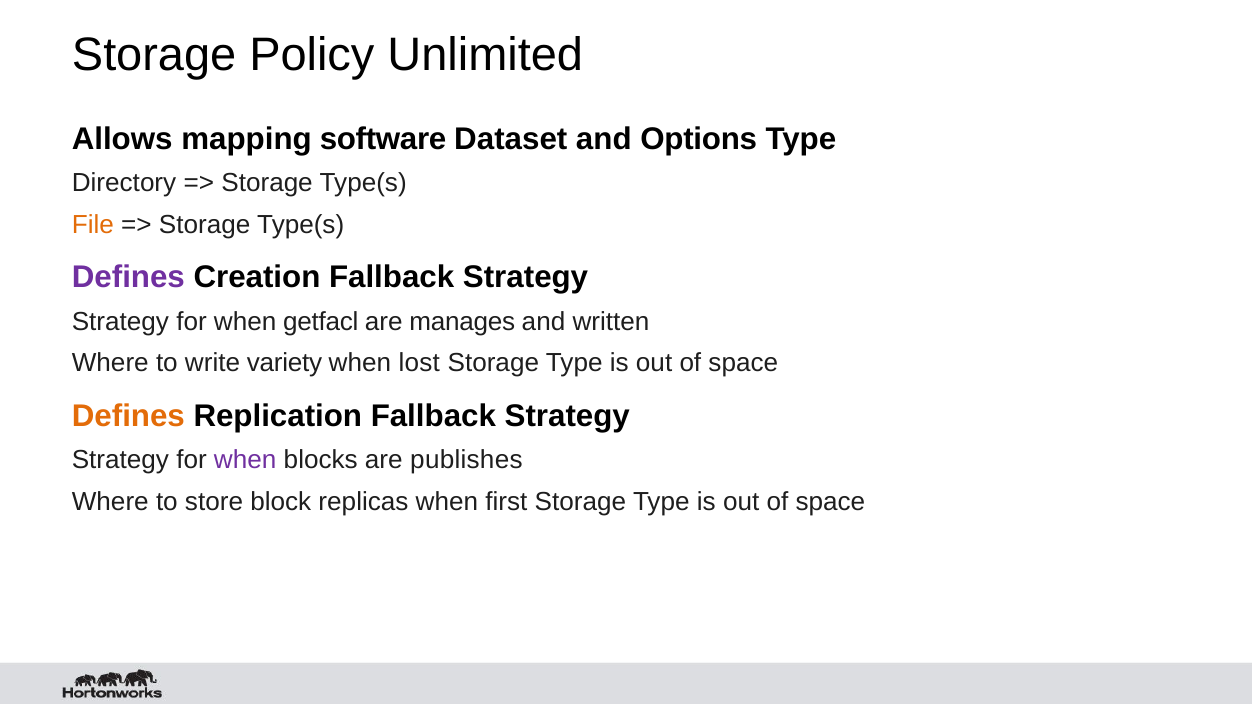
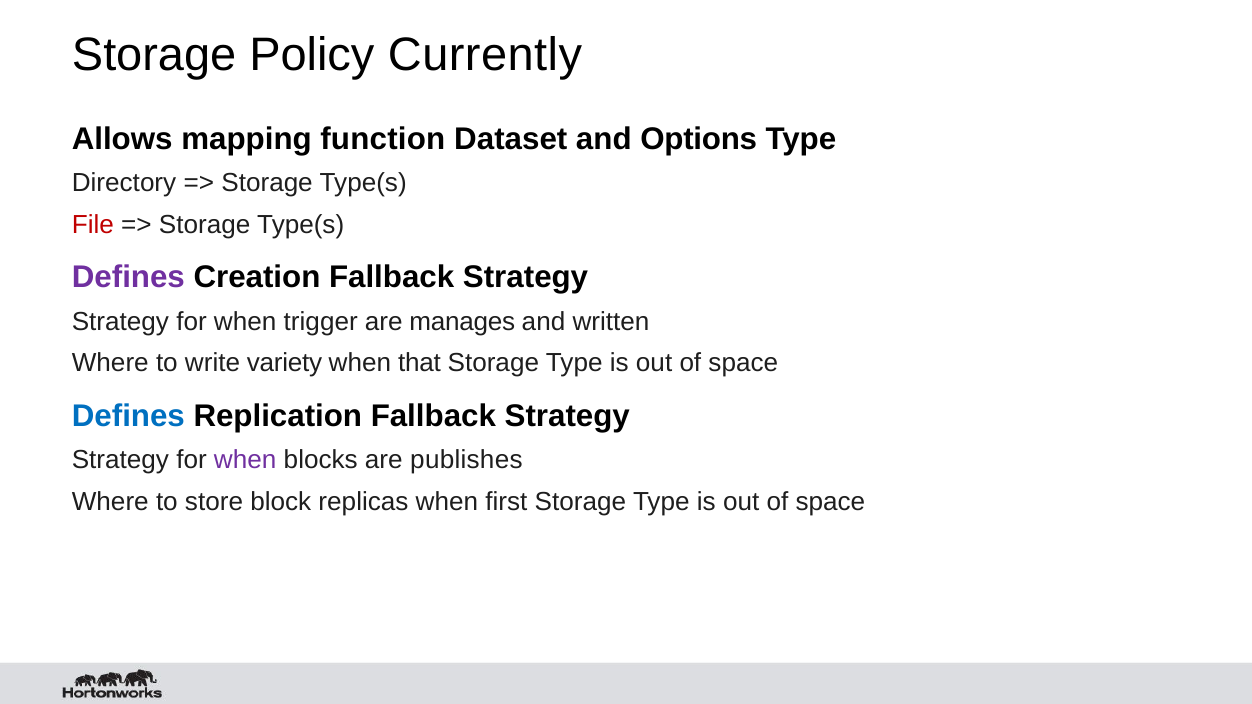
Unlimited: Unlimited -> Currently
software: software -> function
File colour: orange -> red
getfacl: getfacl -> trigger
lost: lost -> that
Defines at (128, 416) colour: orange -> blue
